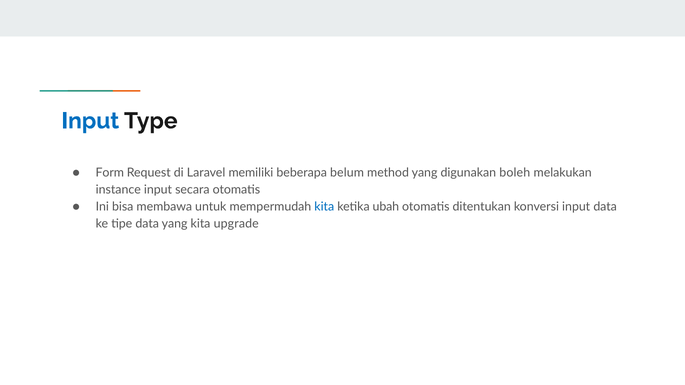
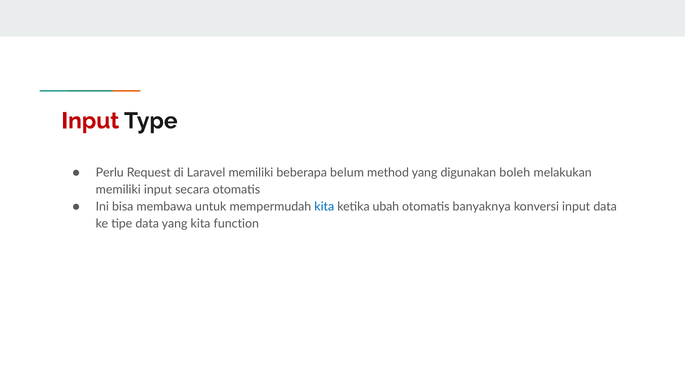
Input at (90, 121) colour: blue -> red
Form: Form -> Perlu
instance at (118, 190): instance -> memiliki
ditentukan: ditentukan -> banyaknya
upgrade: upgrade -> function
